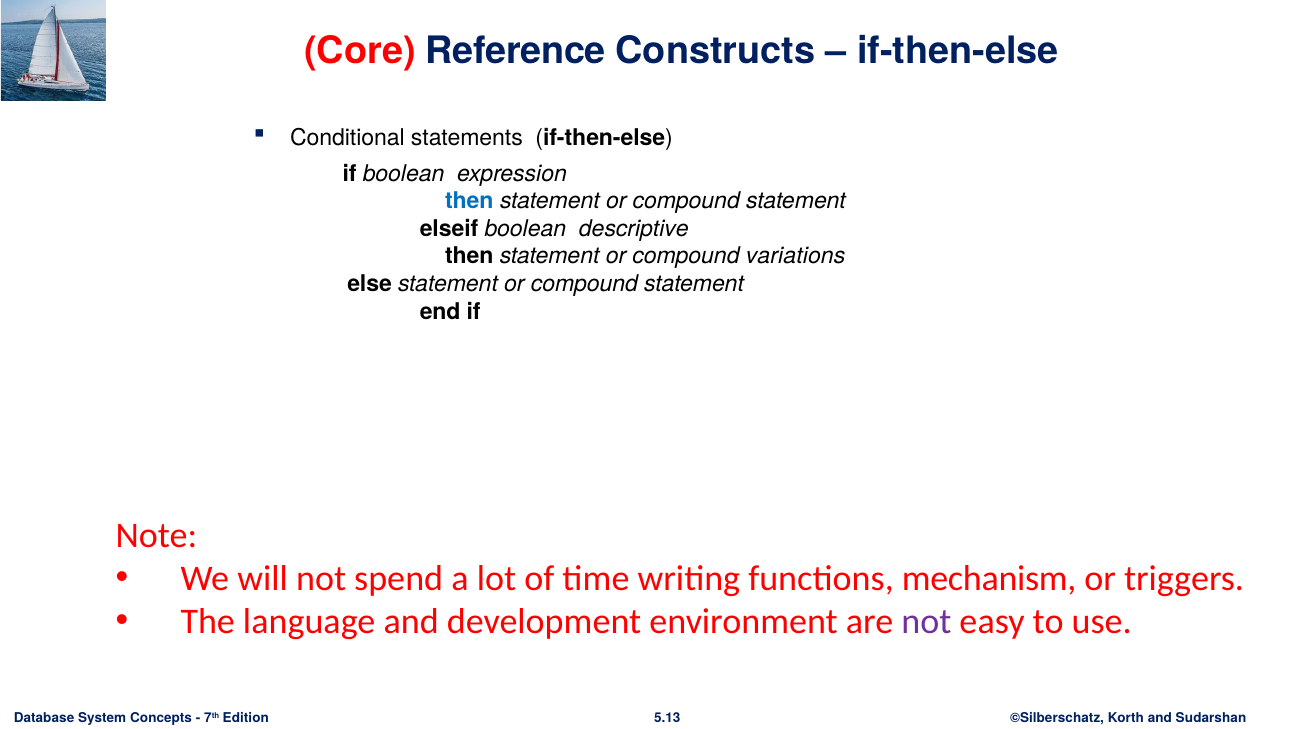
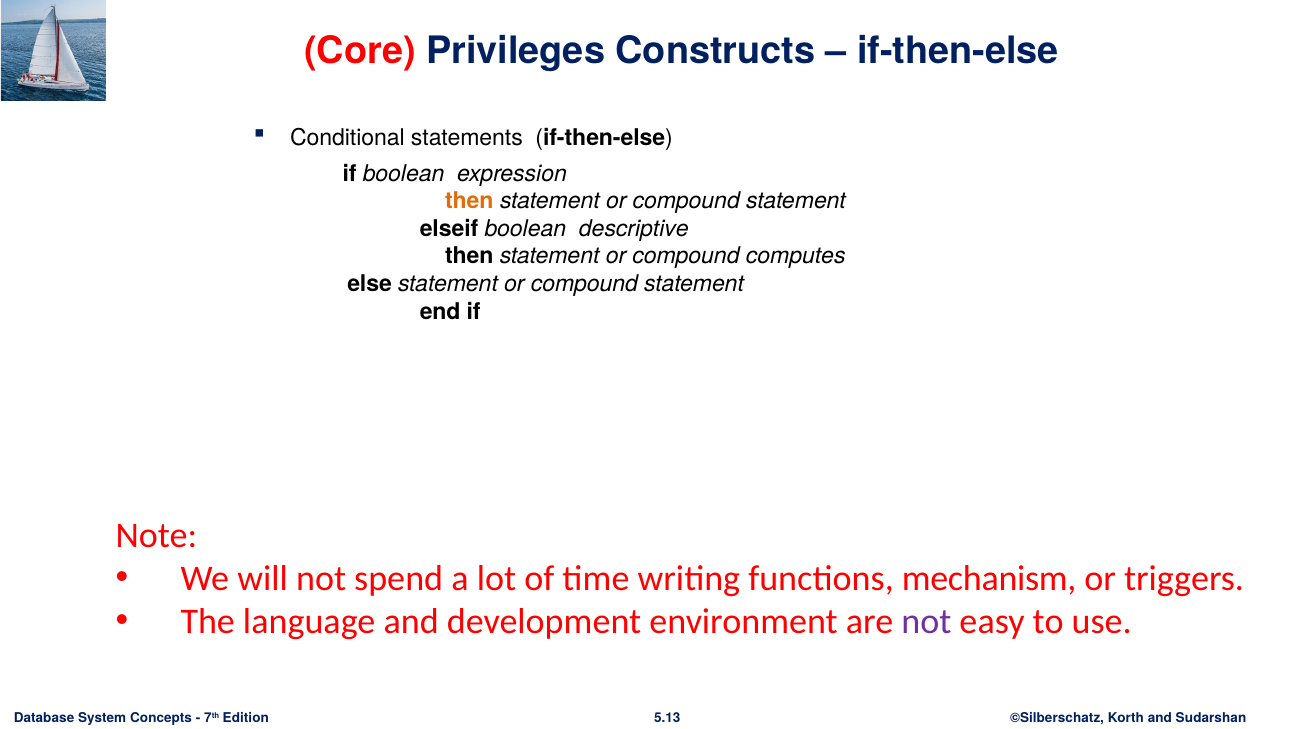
Reference: Reference -> Privileges
then at (469, 201) colour: blue -> orange
variations: variations -> computes
